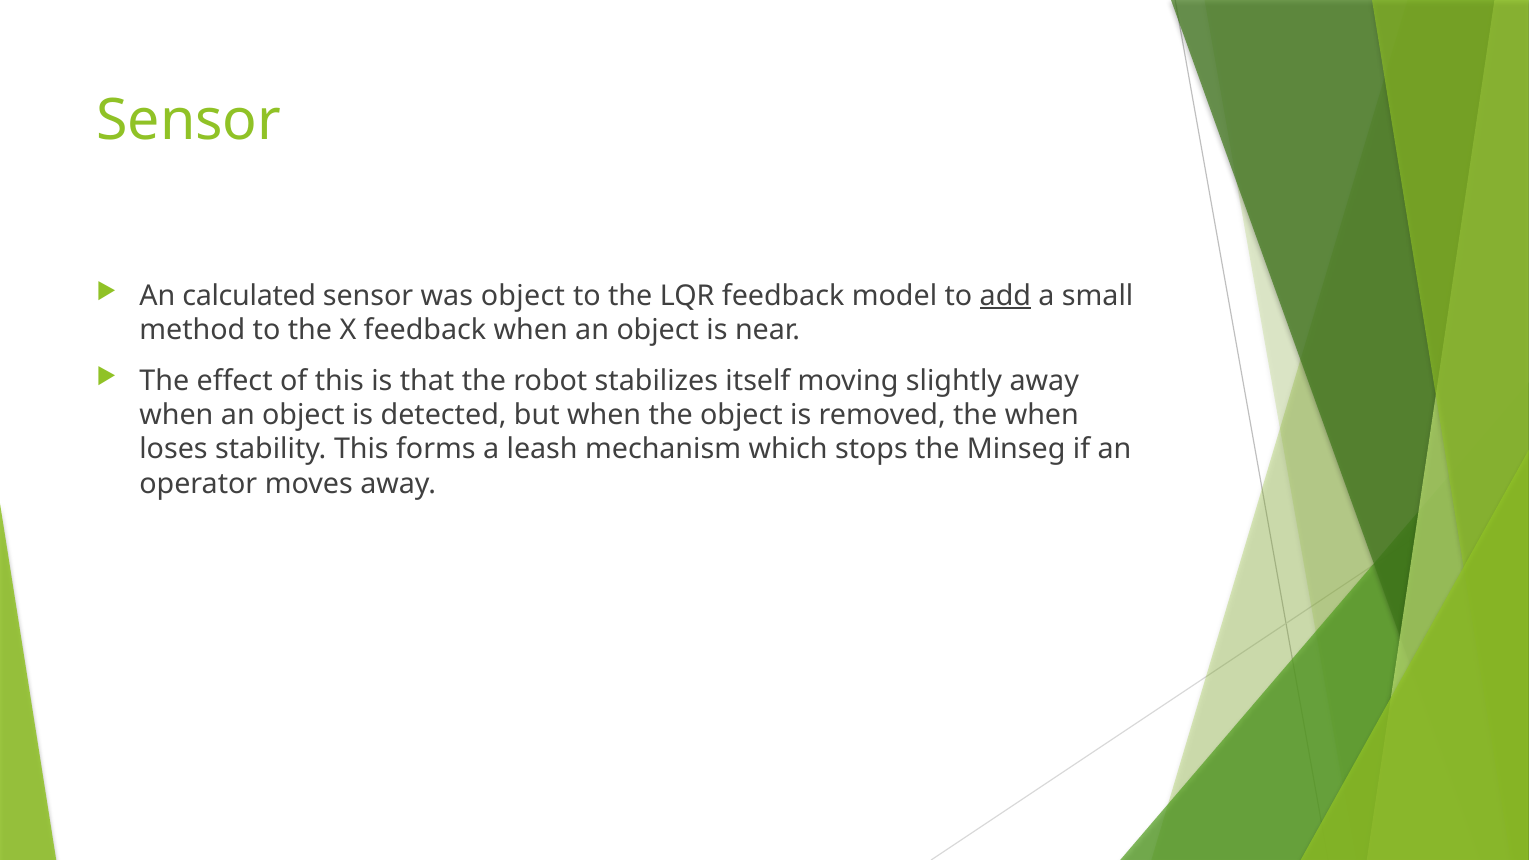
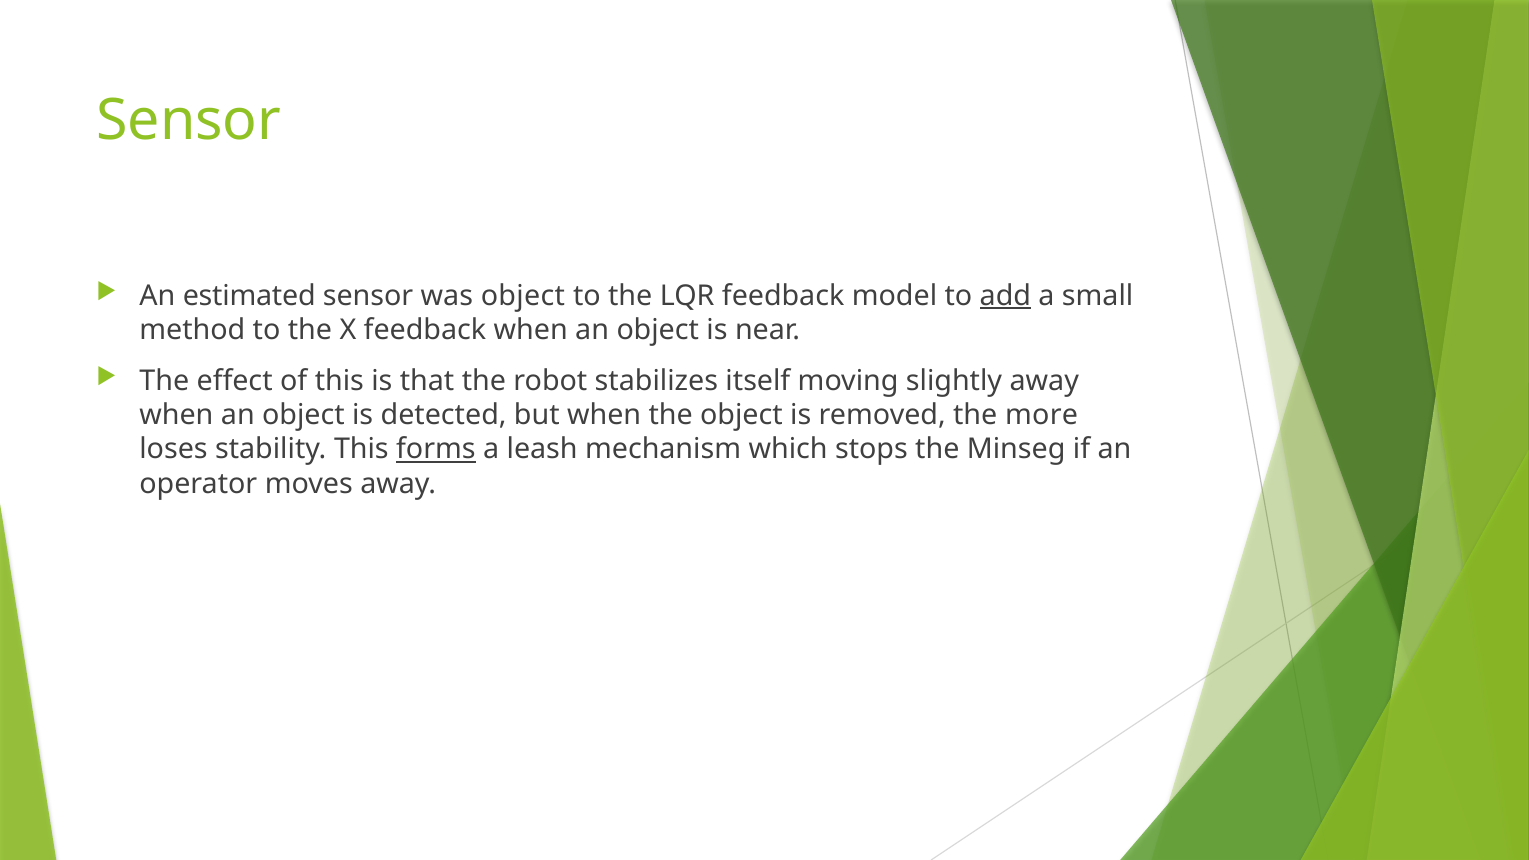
calculated: calculated -> estimated
the when: when -> more
forms underline: none -> present
